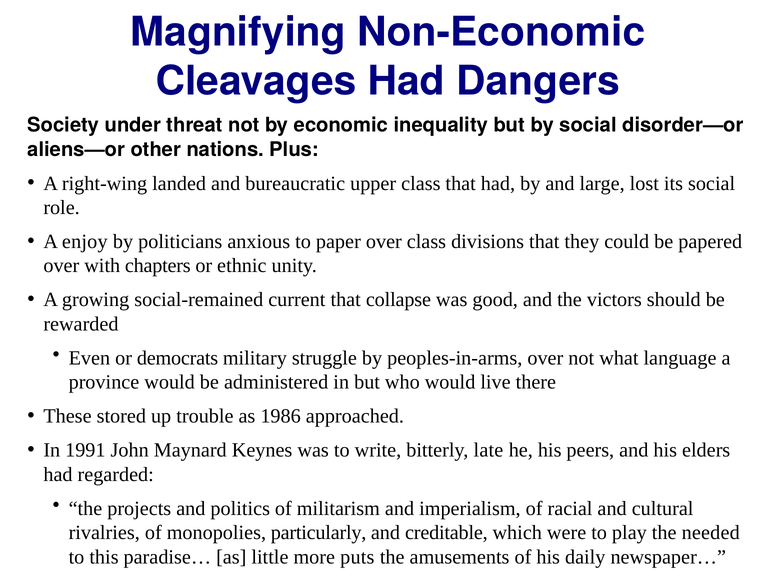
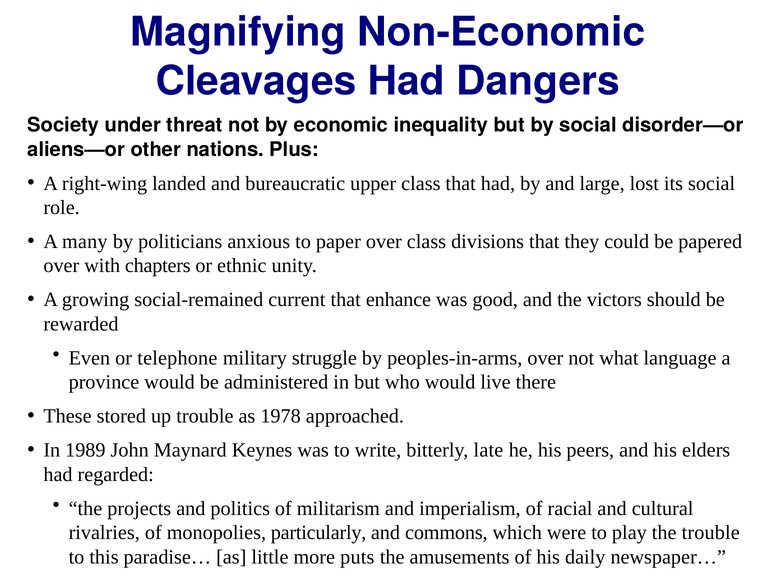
enjoy: enjoy -> many
collapse: collapse -> enhance
democrats: democrats -> telephone
1986: 1986 -> 1978
1991: 1991 -> 1989
creditable: creditable -> commons
the needed: needed -> trouble
